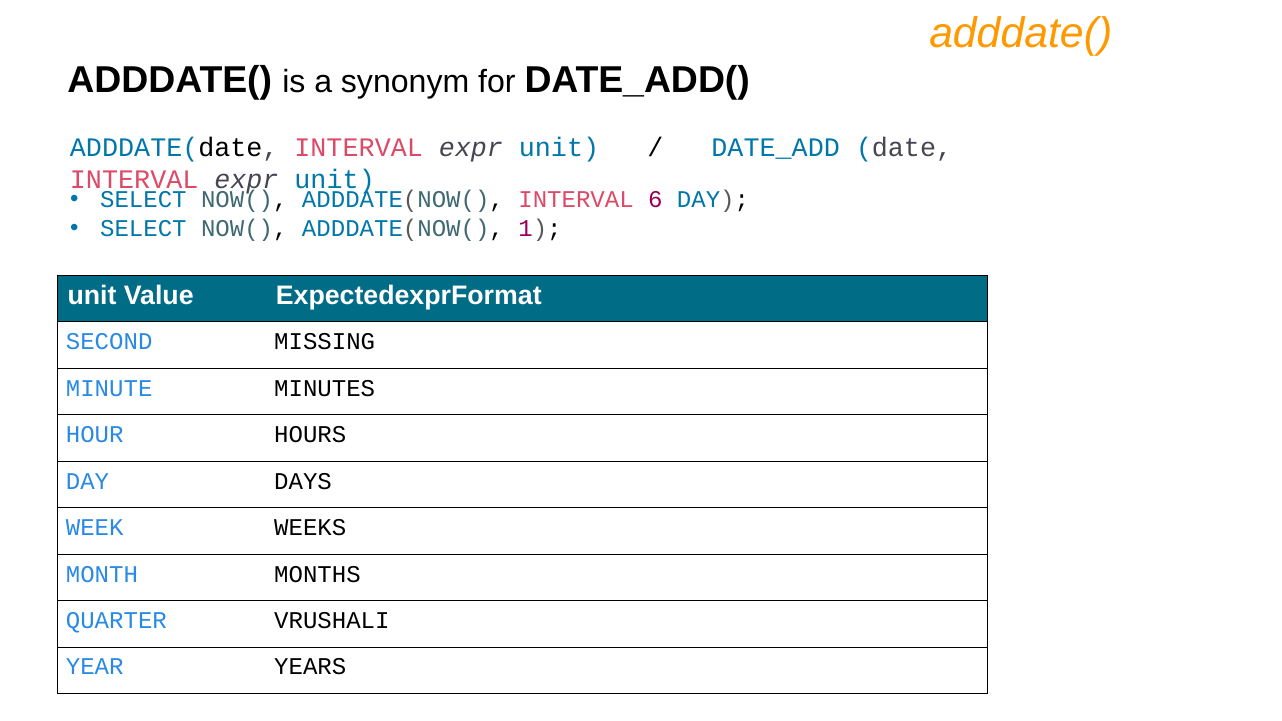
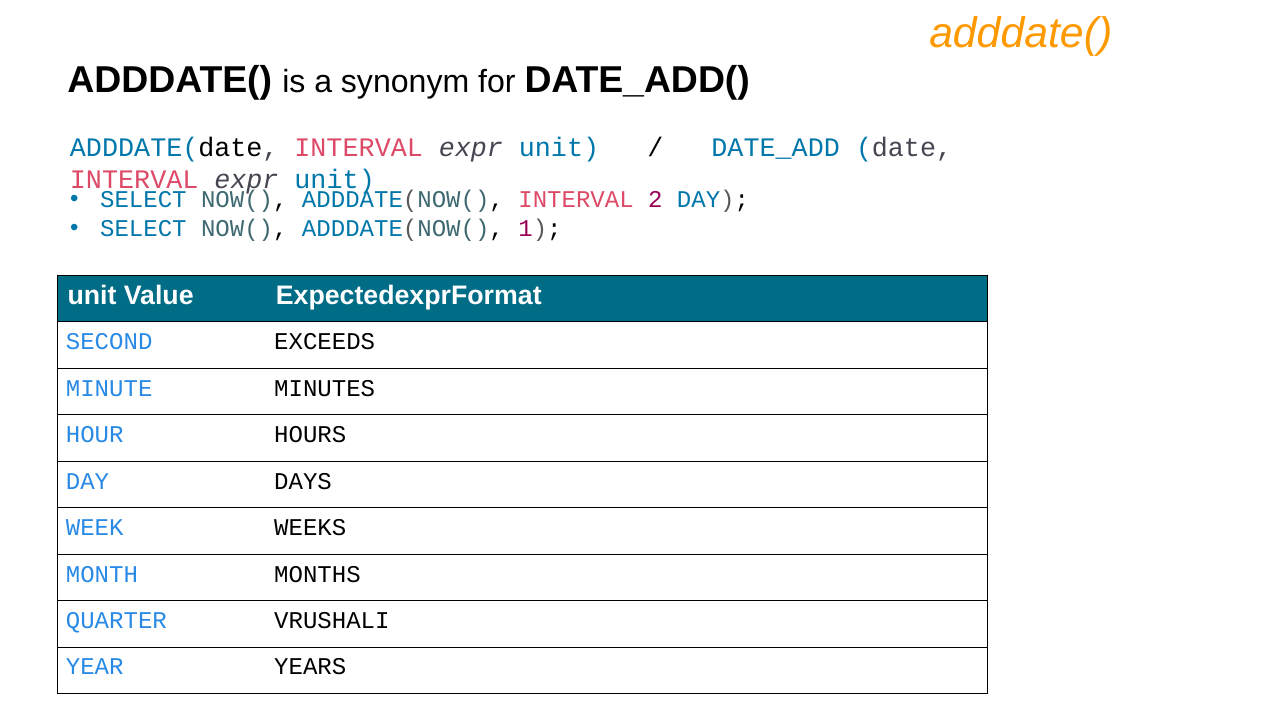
6: 6 -> 2
MISSING: MISSING -> EXCEEDS
